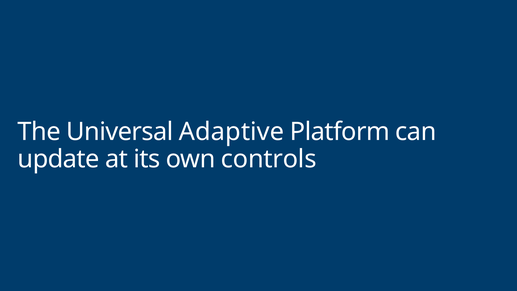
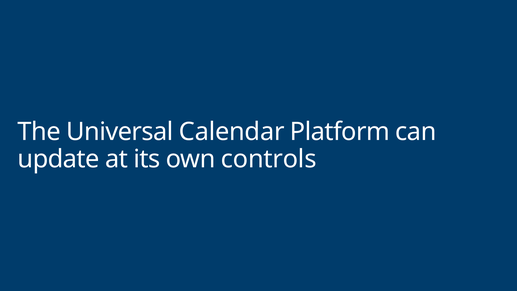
Adaptive: Adaptive -> Calendar
